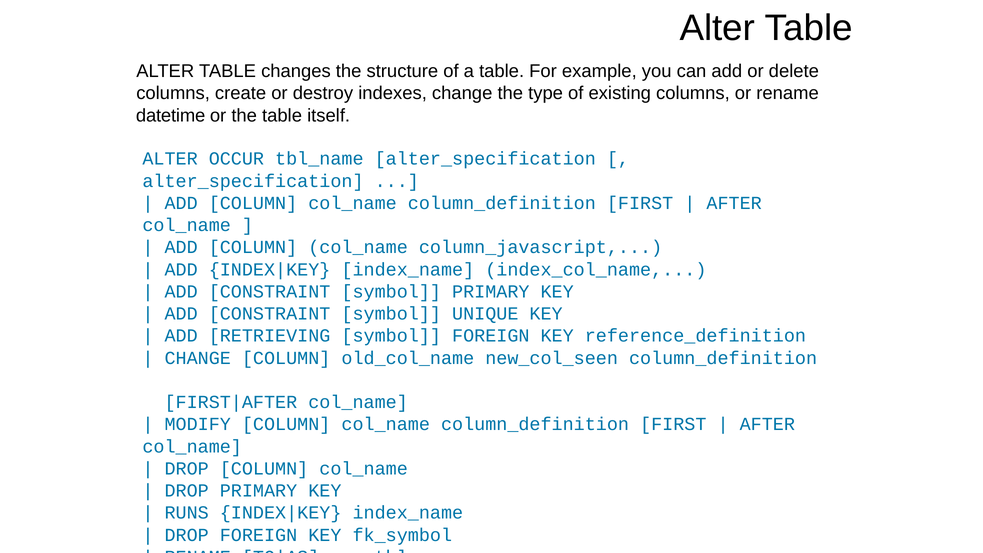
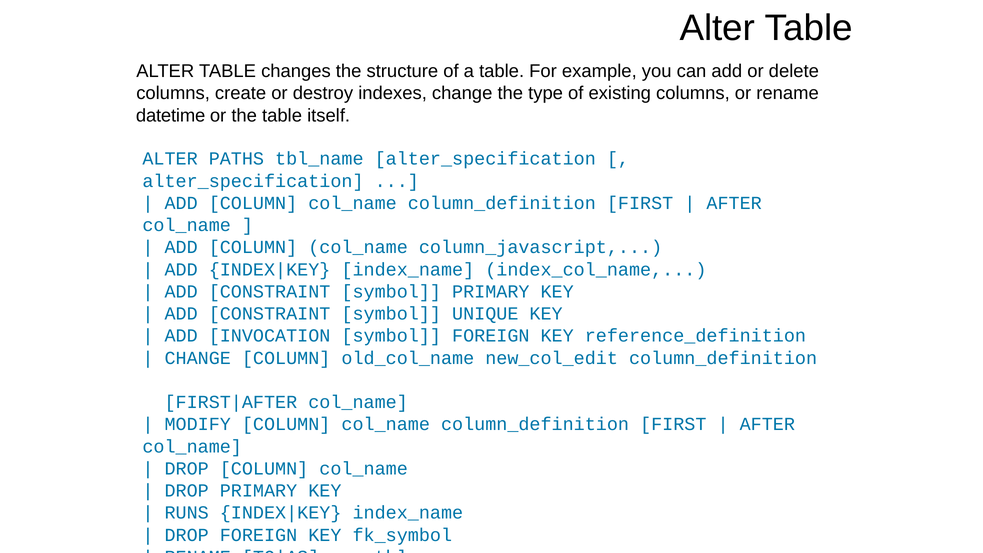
OCCUR: OCCUR -> PATHS
RETRIEVING: RETRIEVING -> INVOCATION
new_col_seen: new_col_seen -> new_col_edit
